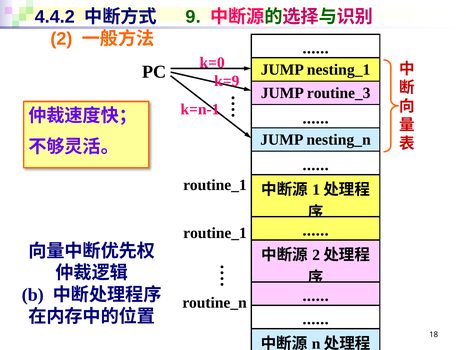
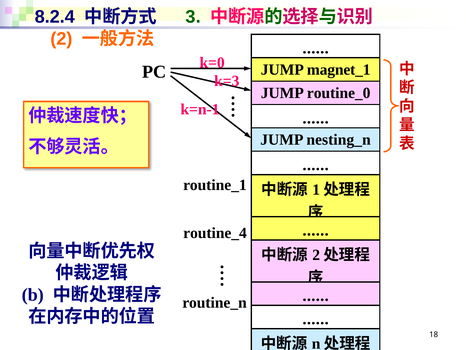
4.4.2: 4.4.2 -> 8.2.4
9: 9 -> 3
nesting_1: nesting_1 -> magnet_1
k=9: k=9 -> k=3
routine_3: routine_3 -> routine_0
routine_1 at (215, 233): routine_1 -> routine_4
